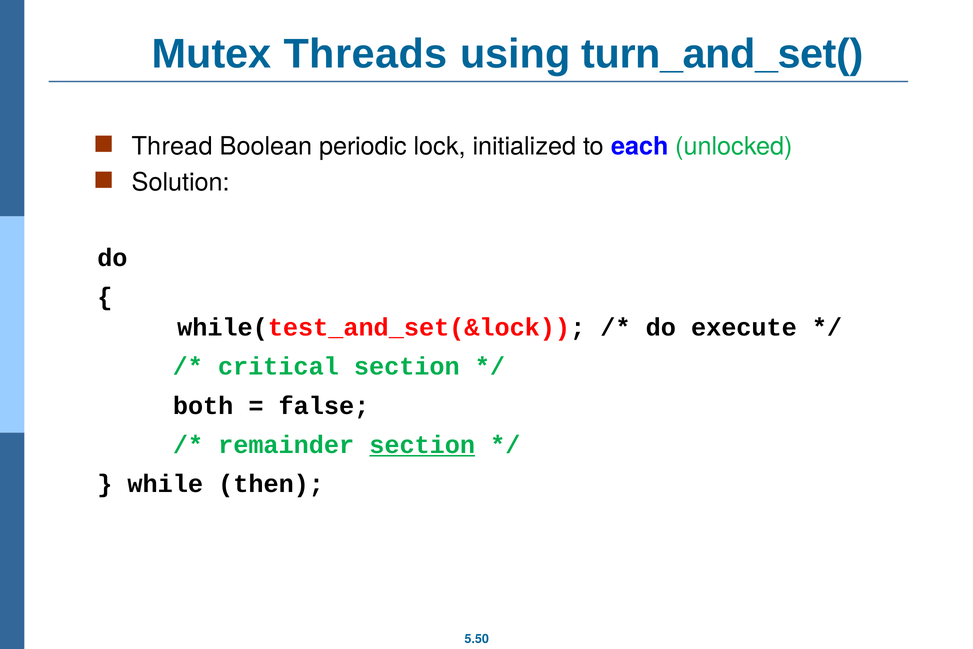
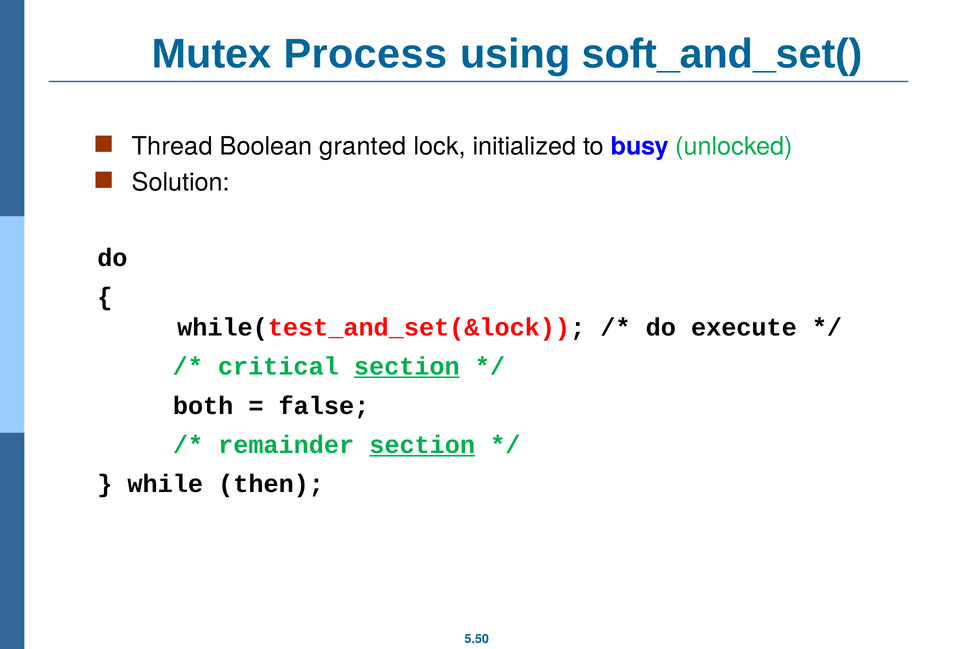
Threads: Threads -> Process
turn_and_set(: turn_and_set( -> soft_and_set(
periodic: periodic -> granted
each: each -> busy
section at (407, 366) underline: none -> present
